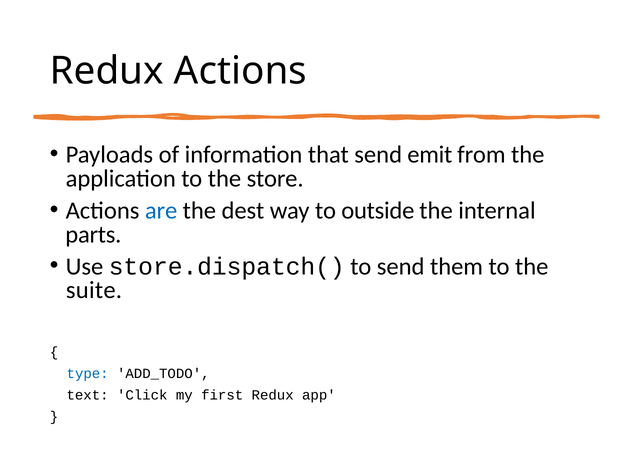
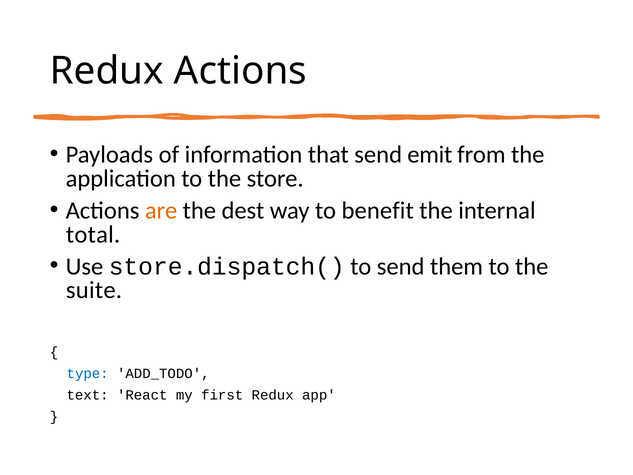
are colour: blue -> orange
outside: outside -> benefit
parts: parts -> total
Click: Click -> React
